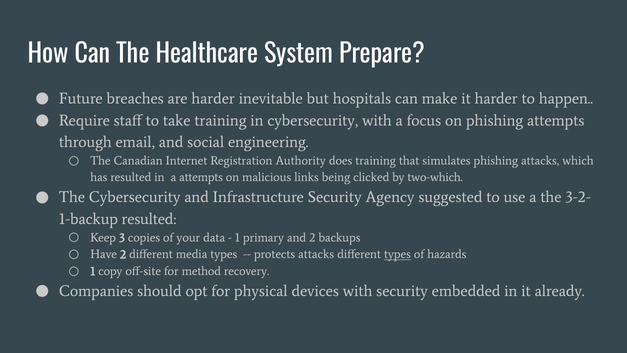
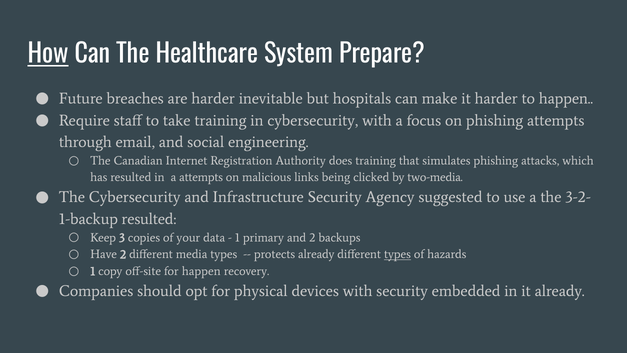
How underline: none -> present
two-which: two-which -> two-media
protects attacks: attacks -> already
for method: method -> happen
